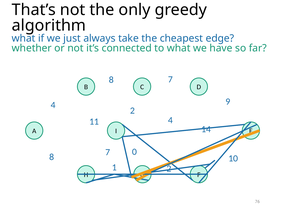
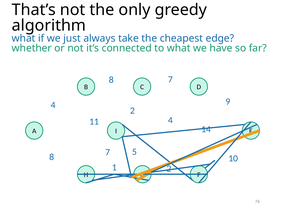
0: 0 -> 5
